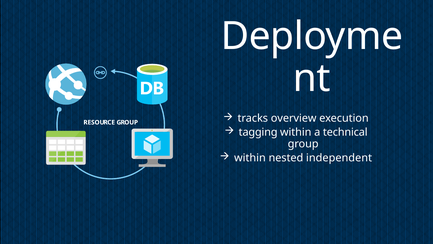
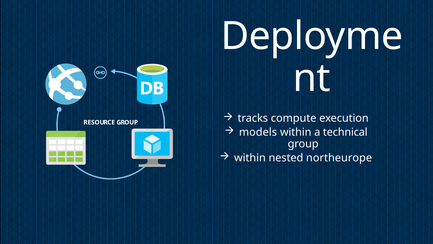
overview: overview -> compute
tagging: tagging -> models
independent: independent -> northeurope
